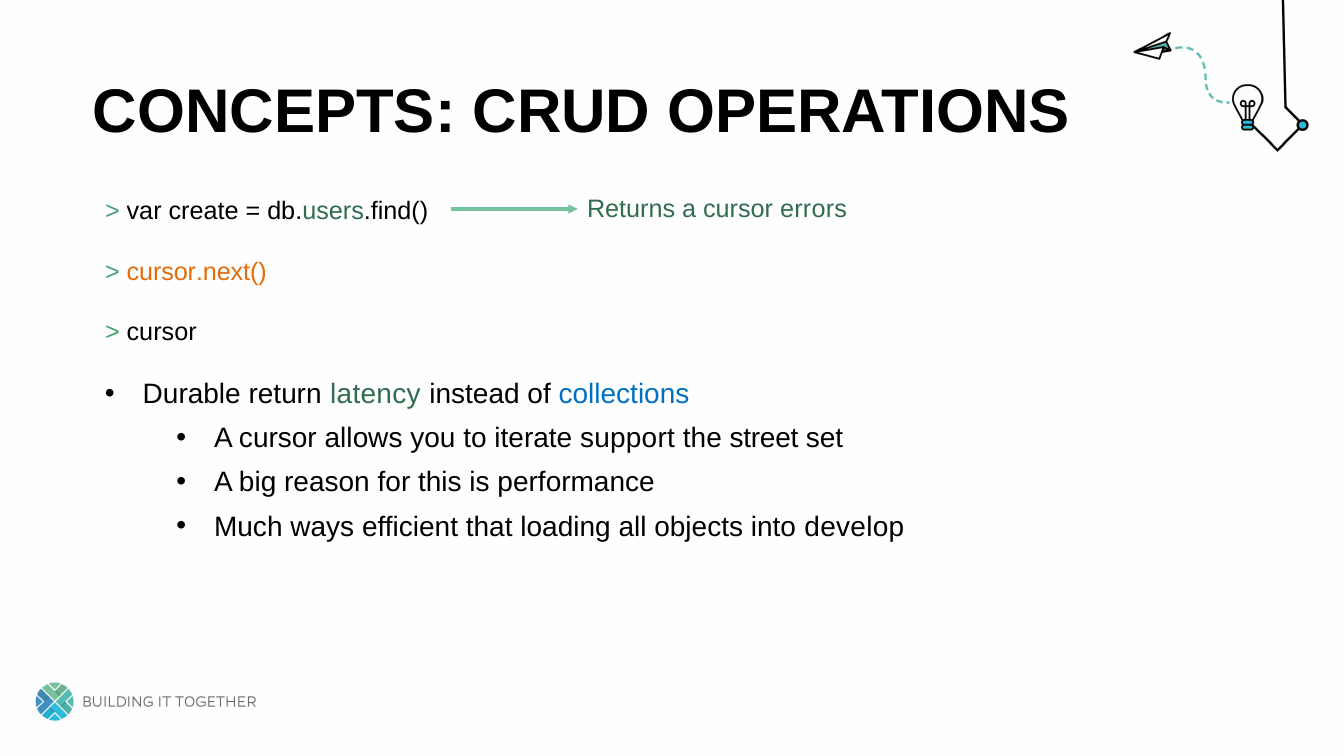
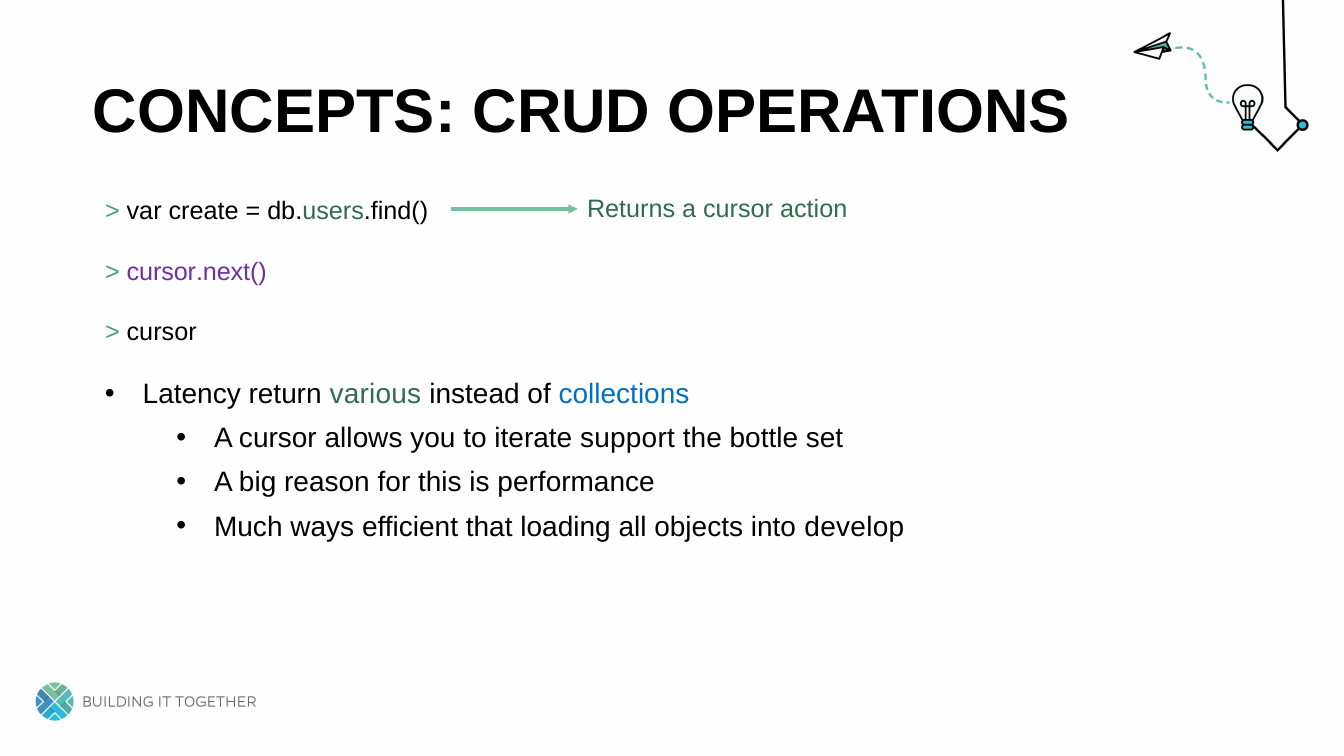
errors: errors -> action
cursor.next( colour: orange -> purple
Durable: Durable -> Latency
latency: latency -> various
street: street -> bottle
